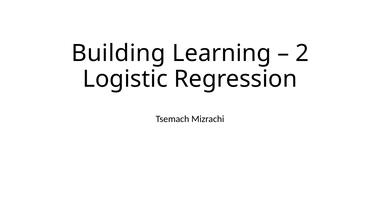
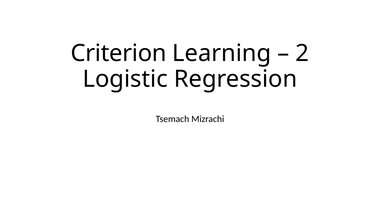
Building: Building -> Criterion
